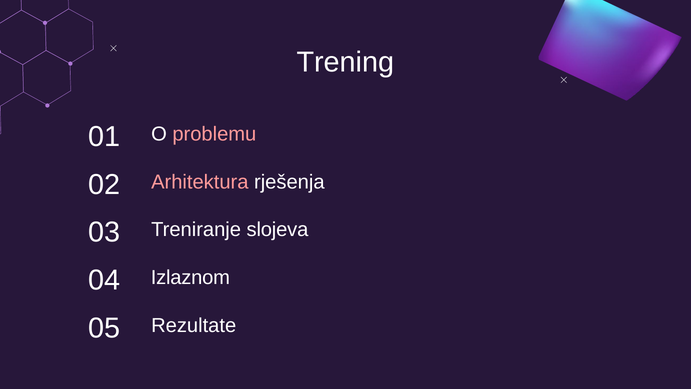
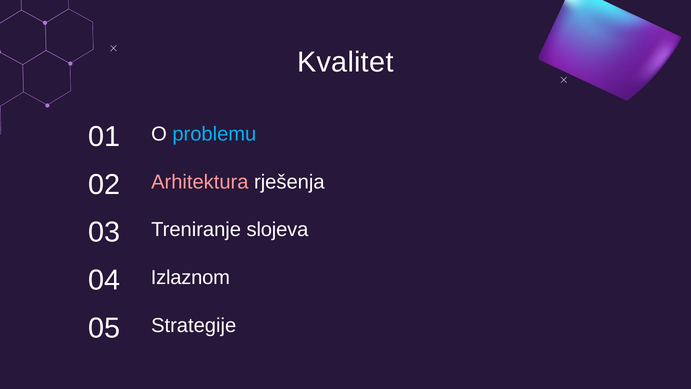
Trening: Trening -> Kvalitet
problemu colour: pink -> light blue
Rezultate: Rezultate -> Strategije
